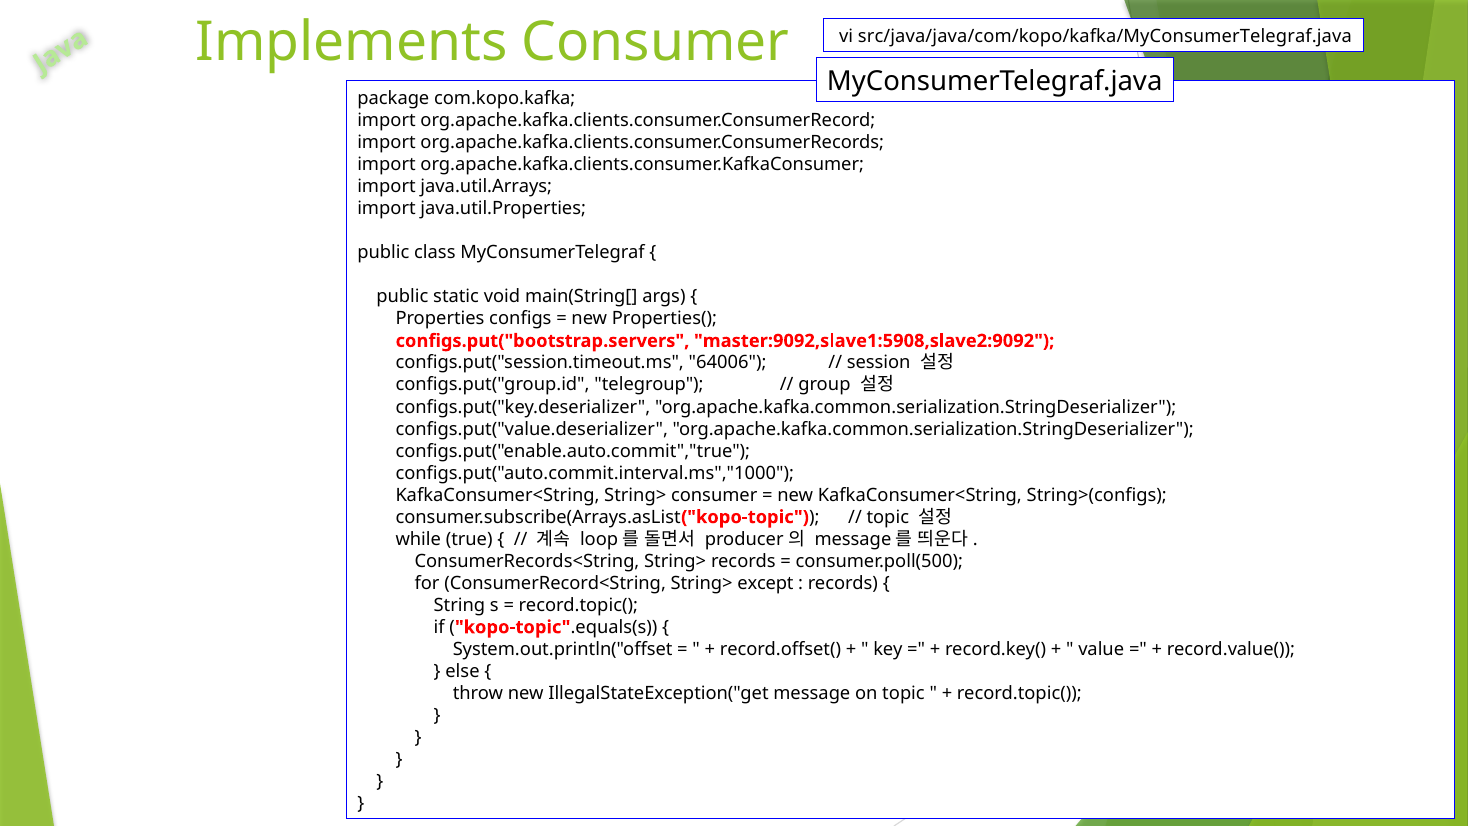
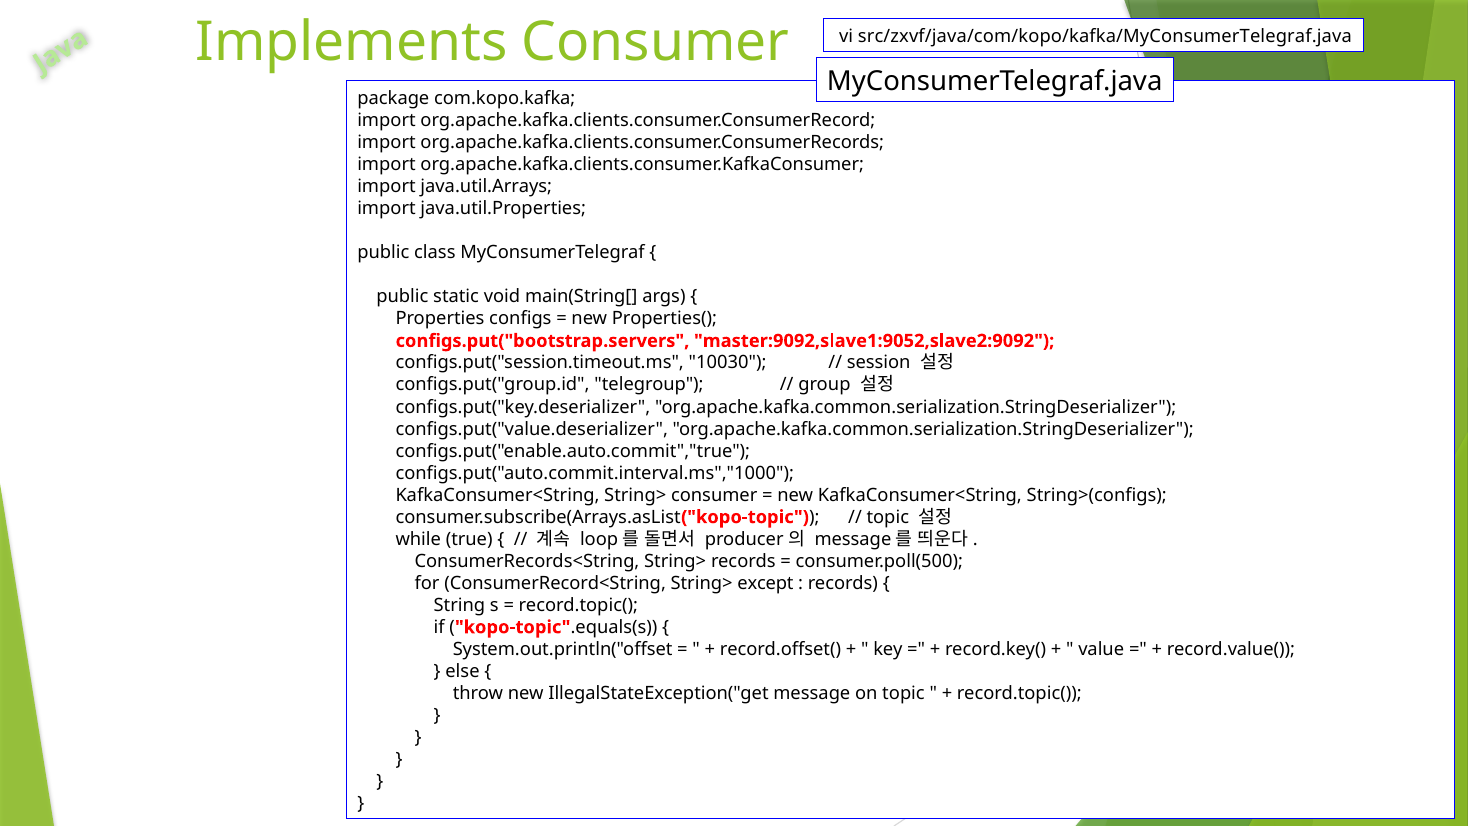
src/java/java/com/kopo/kafka/MyConsumerTelegraf.java: src/java/java/com/kopo/kafka/MyConsumerTelegraf.java -> src/zxvf/java/com/kopo/kafka/MyConsumerTelegraf.java
master:9092,slave1:5908,slave2:9092: master:9092,slave1:5908,slave2:9092 -> master:9092,slave1:9052,slave2:9092
64006: 64006 -> 10030
